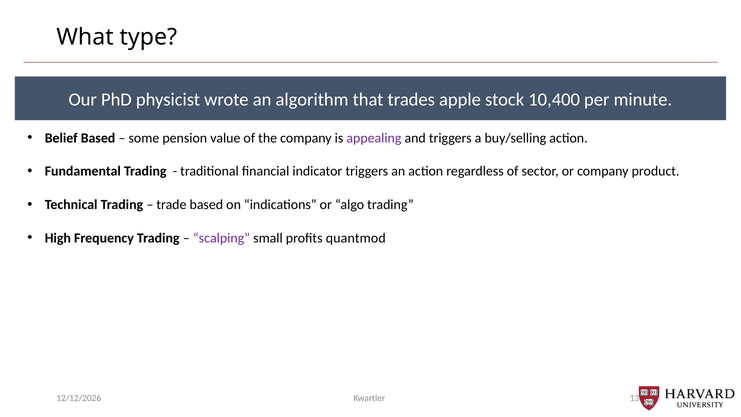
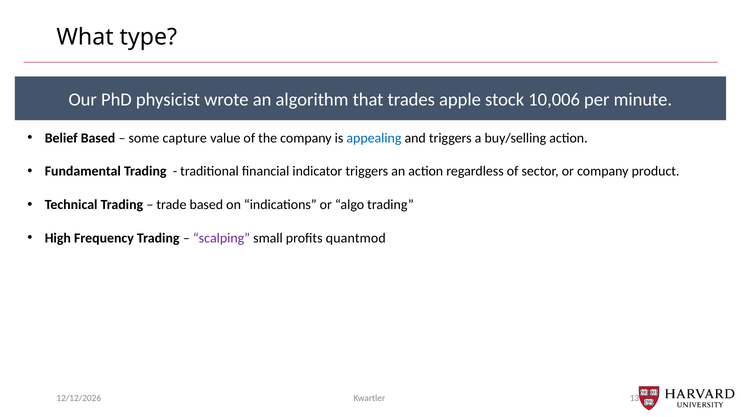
10,400: 10,400 -> 10,006
pension: pension -> capture
appealing colour: purple -> blue
